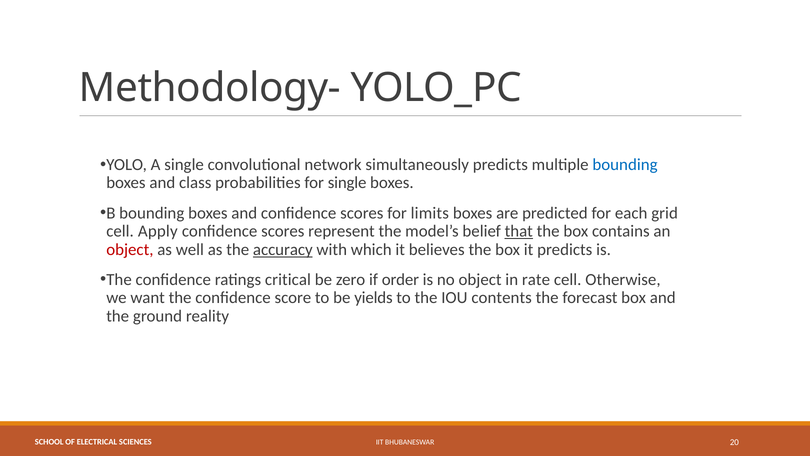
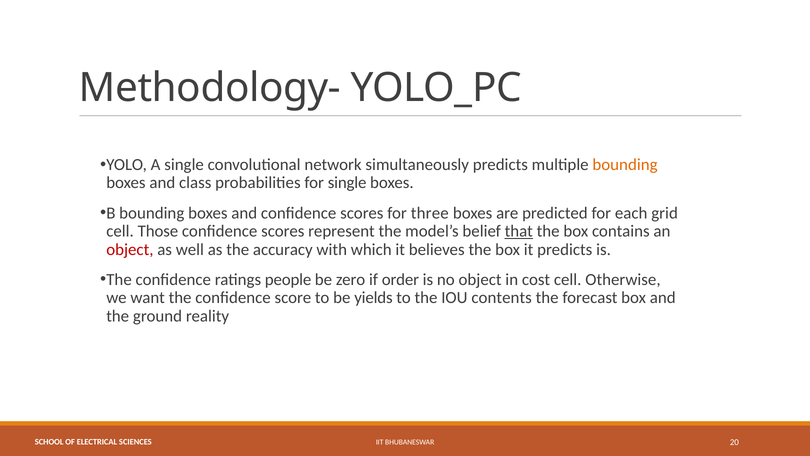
bounding at (625, 165) colour: blue -> orange
limits: limits -> three
Apply: Apply -> Those
accuracy underline: present -> none
critical: critical -> people
rate: rate -> cost
